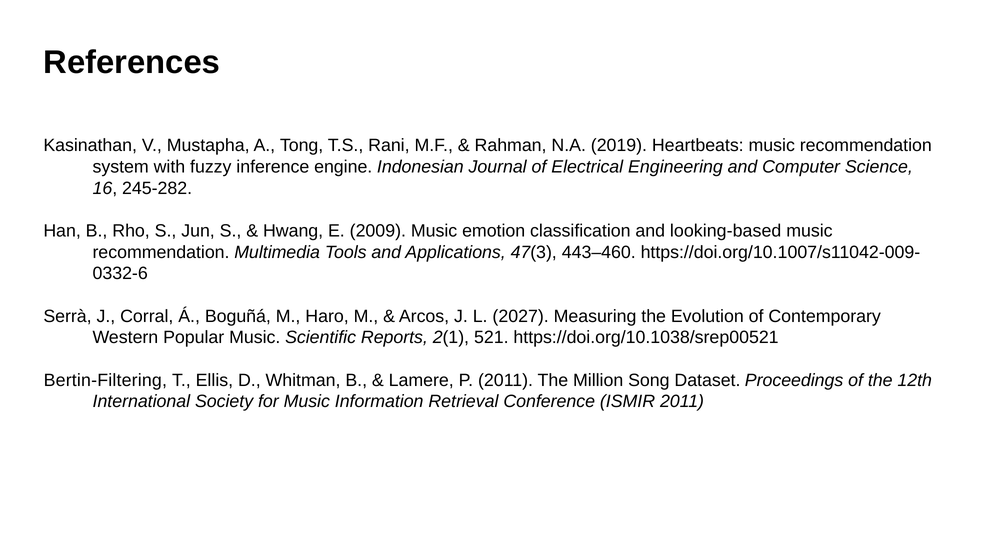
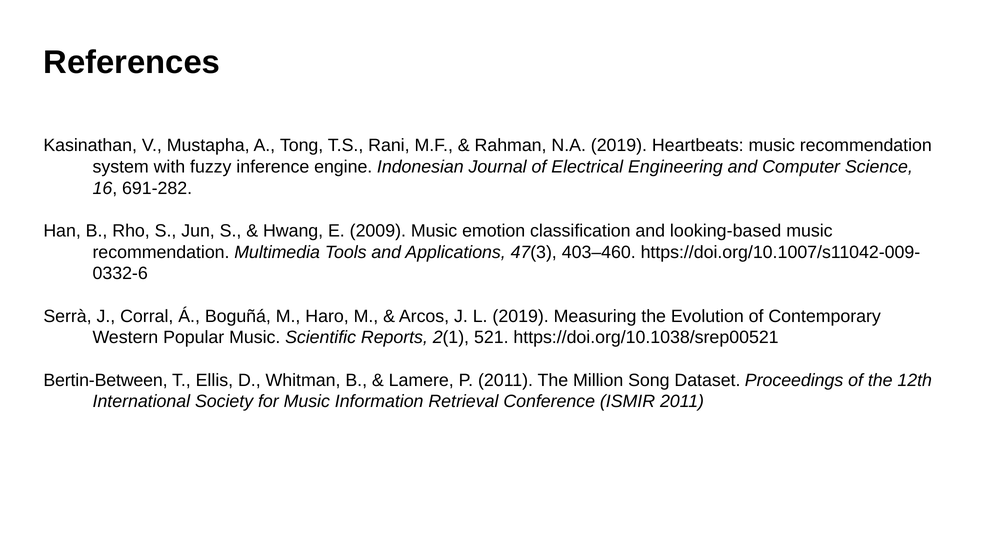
245-282: 245-282 -> 691-282
443–460: 443–460 -> 403–460
L 2027: 2027 -> 2019
Bertin-Filtering: Bertin-Filtering -> Bertin-Between
